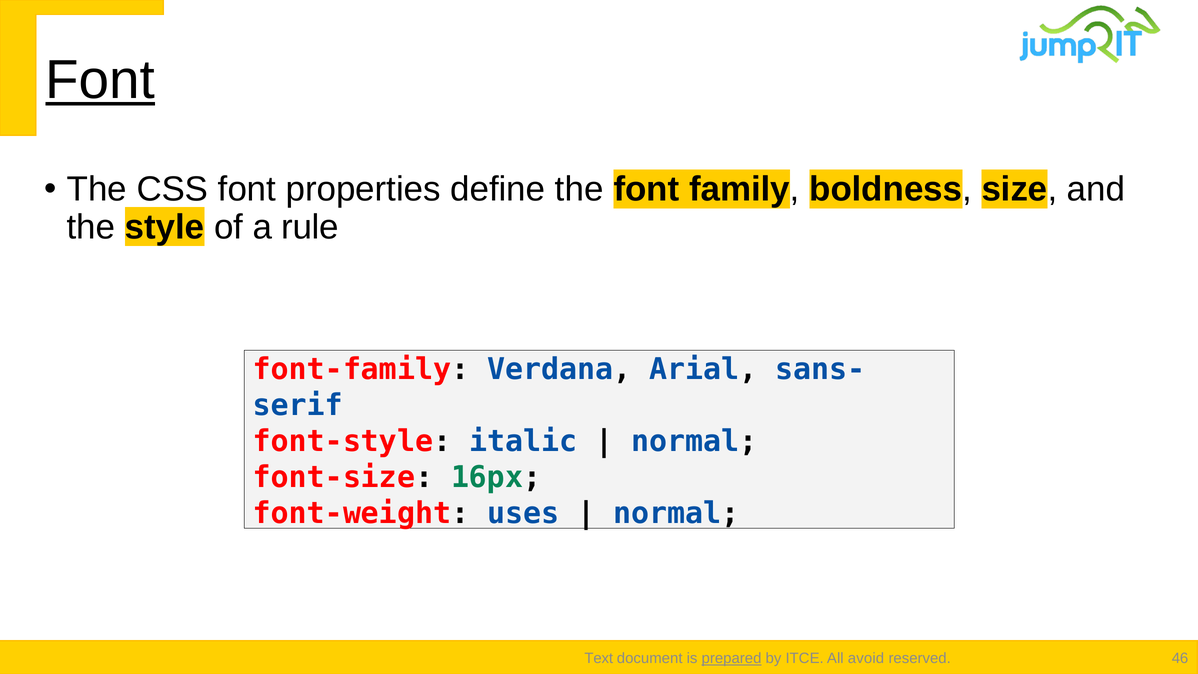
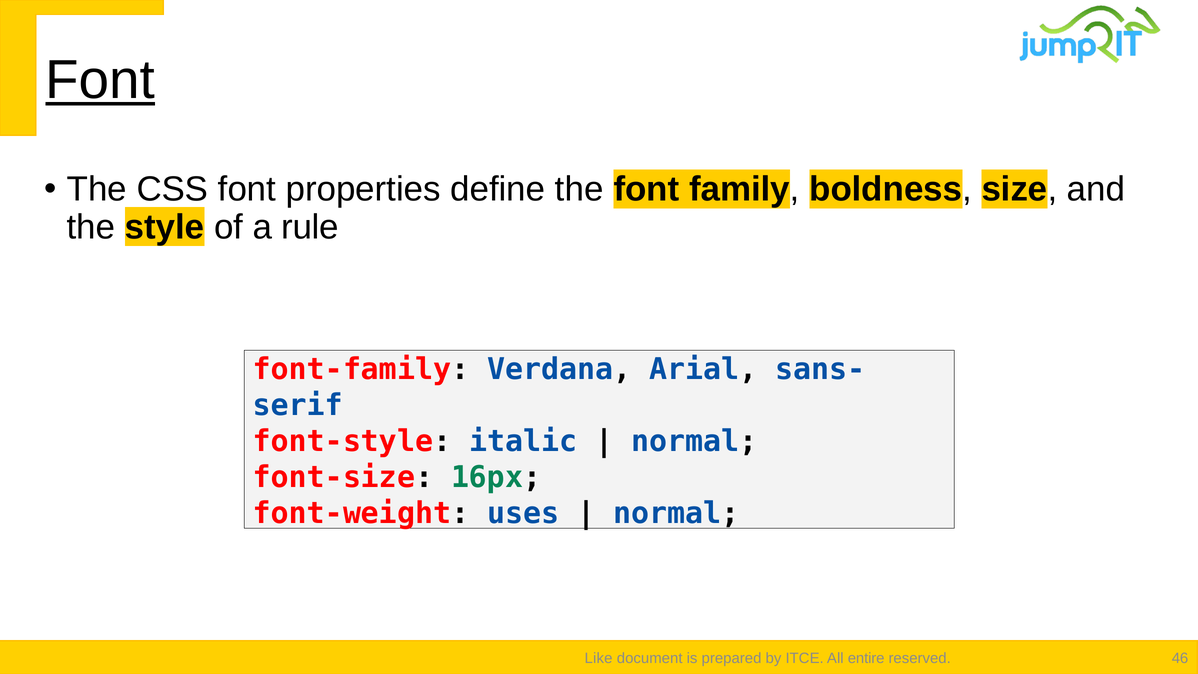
Text: Text -> Like
prepared underline: present -> none
avoid: avoid -> entire
